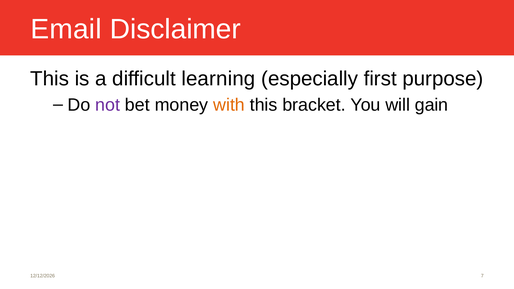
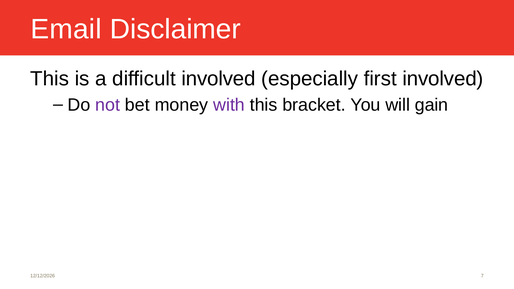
difficult learning: learning -> involved
first purpose: purpose -> involved
with colour: orange -> purple
